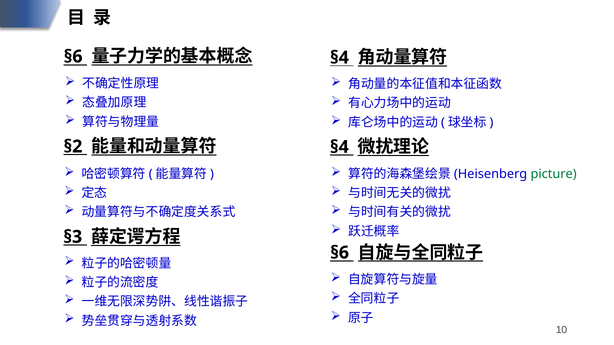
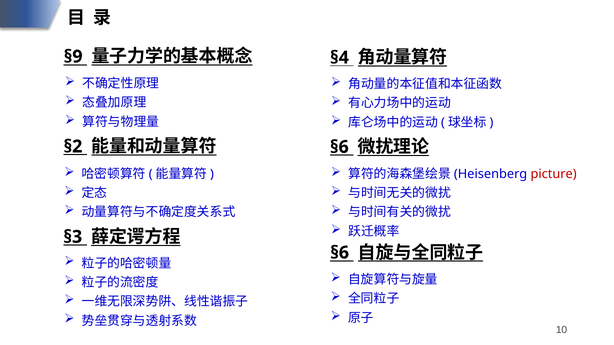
§6 at (73, 57): §6 -> §9
§4 at (339, 147): §4 -> §6
picture colour: green -> red
